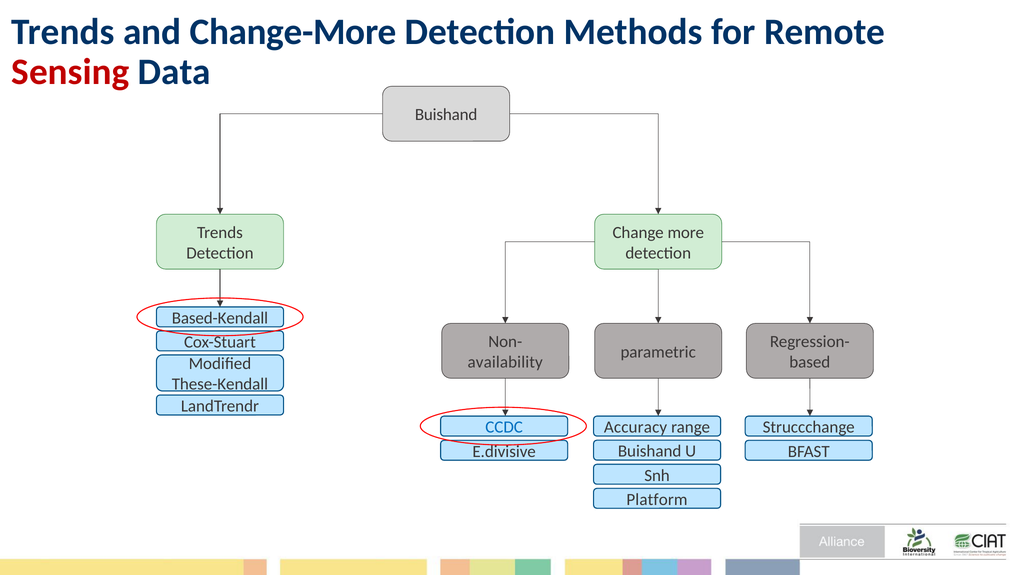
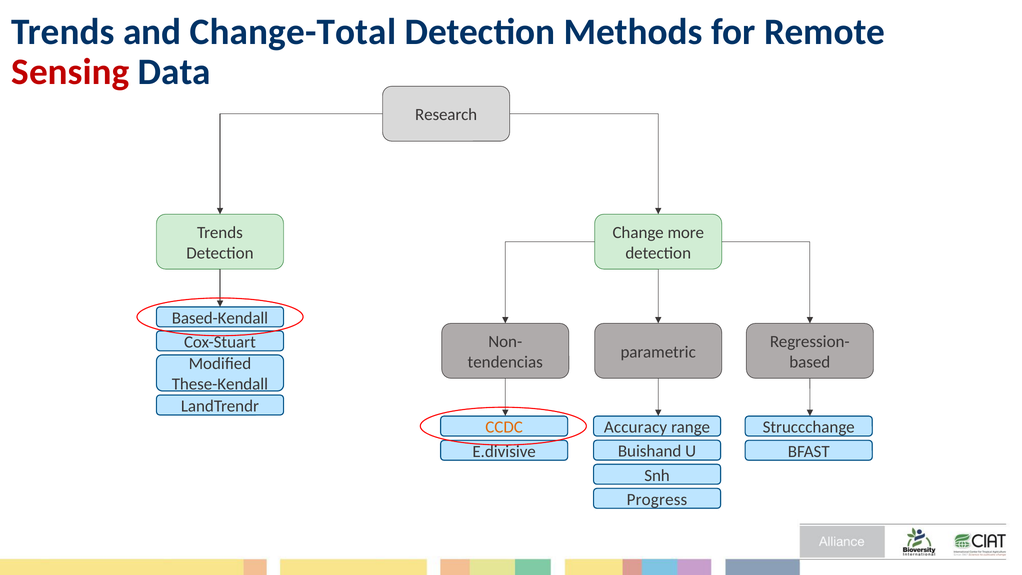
Change-More: Change-More -> Change-Total
Buishand at (446, 115): Buishand -> Research
availability: availability -> tendencias
CCDC colour: blue -> orange
Platform: Platform -> Progress
